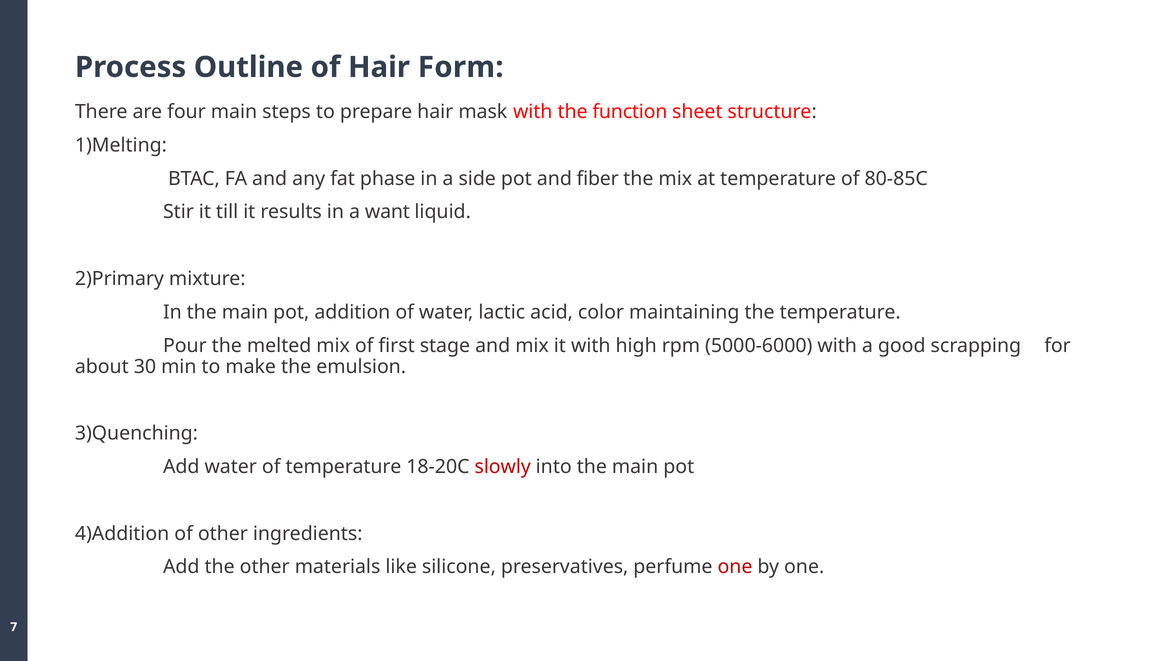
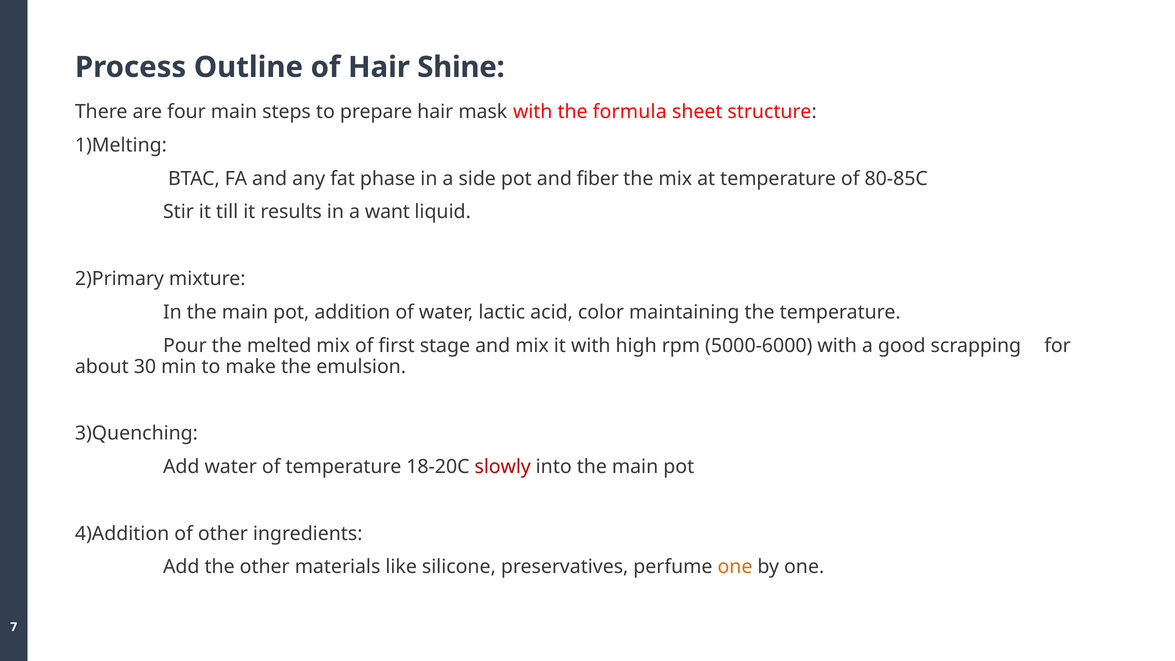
Form: Form -> Shine
function: function -> formula
one at (735, 567) colour: red -> orange
